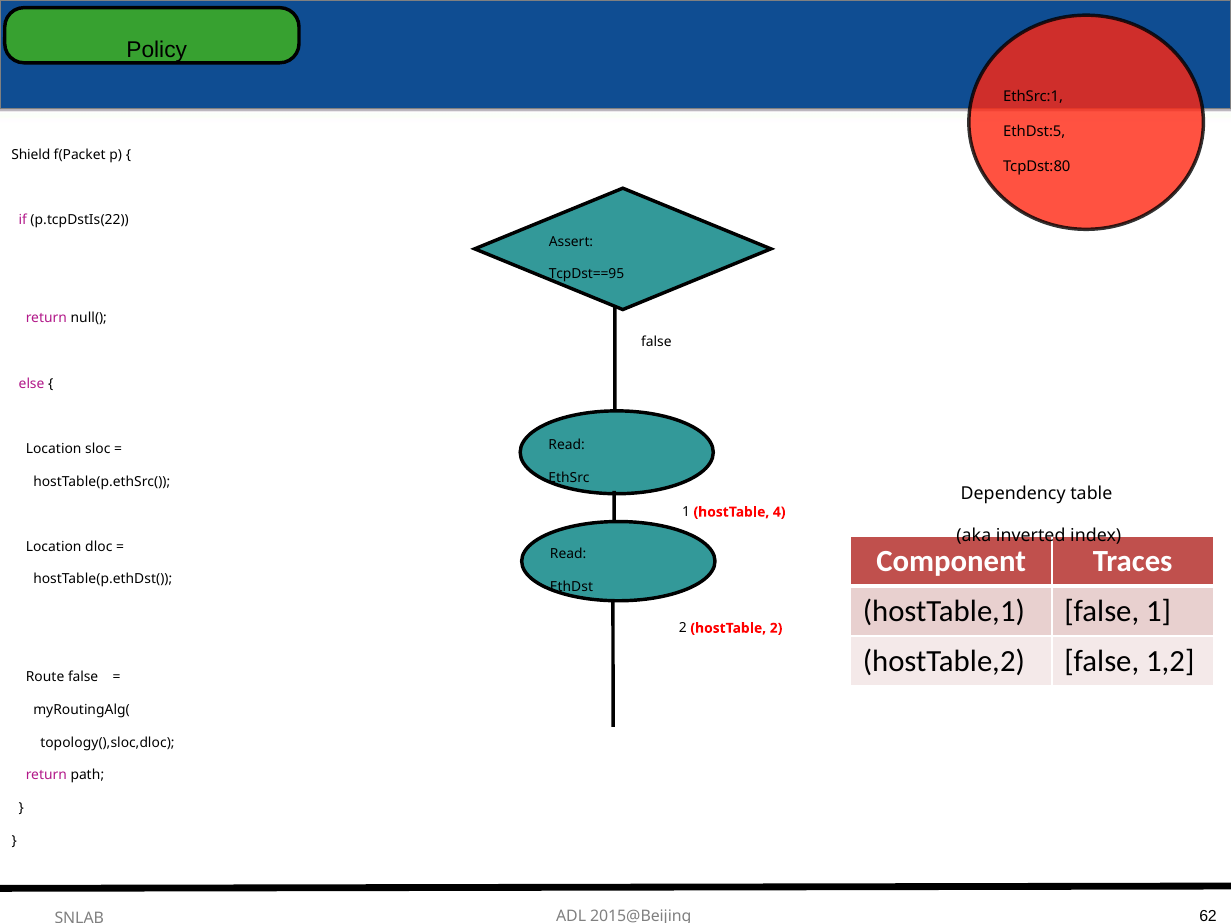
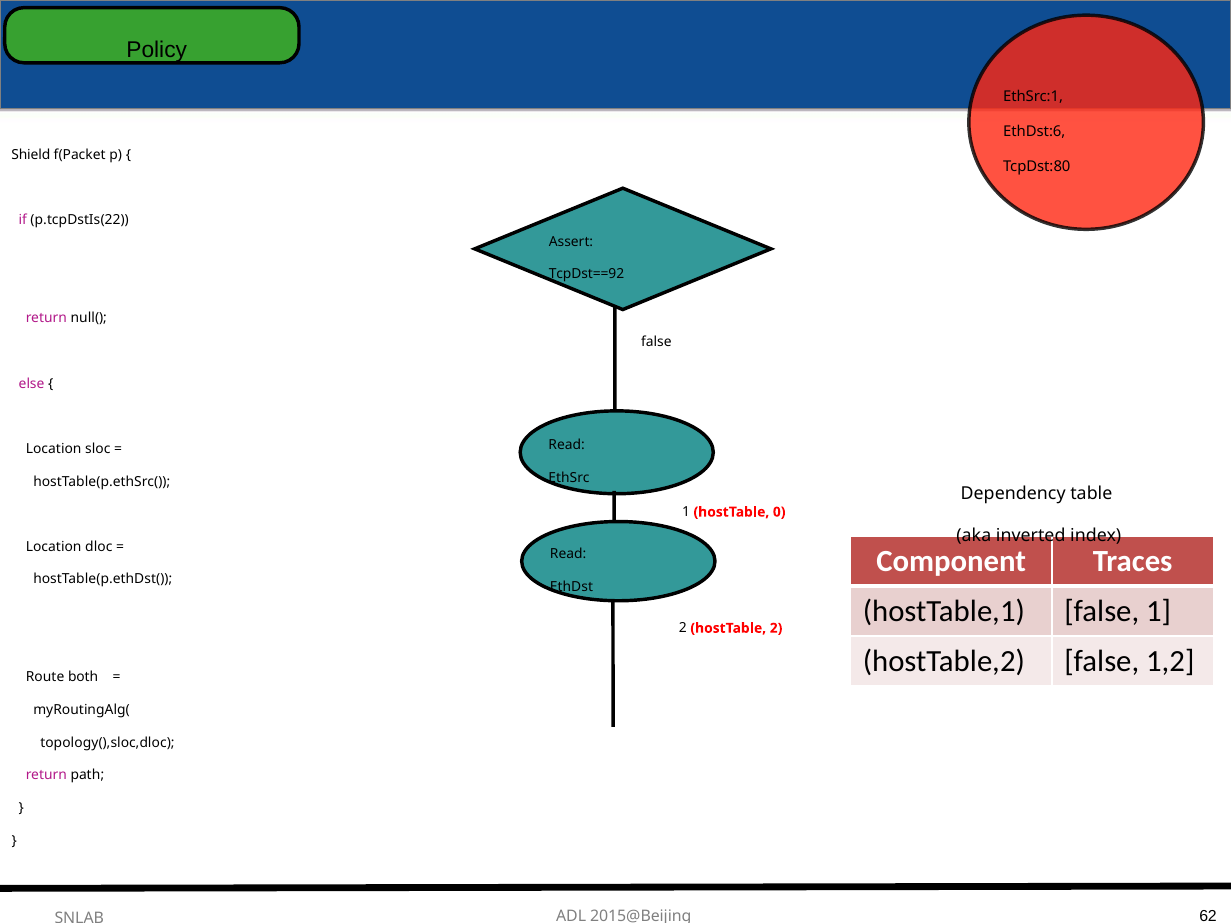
EthDst:5: EthDst:5 -> EthDst:6
TcpDst==95: TcpDst==95 -> TcpDst==92
4: 4 -> 0
Route false: false -> both
